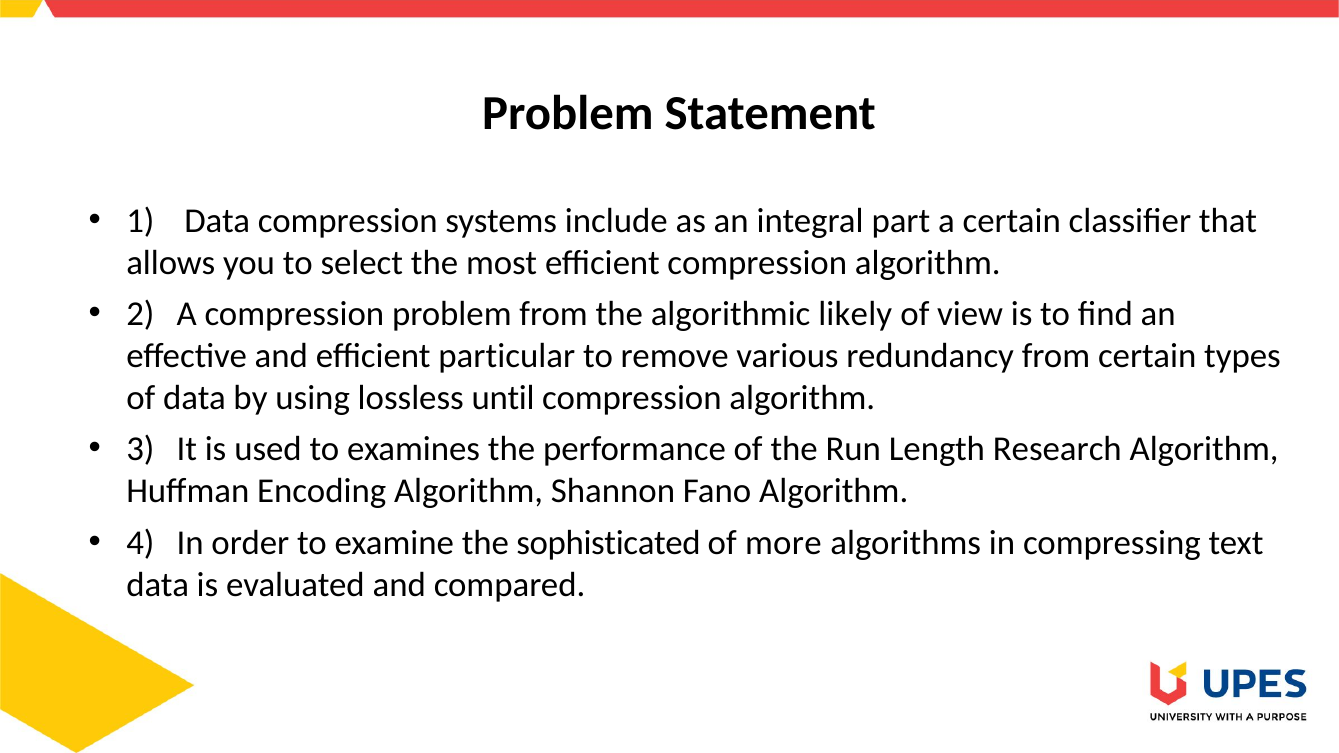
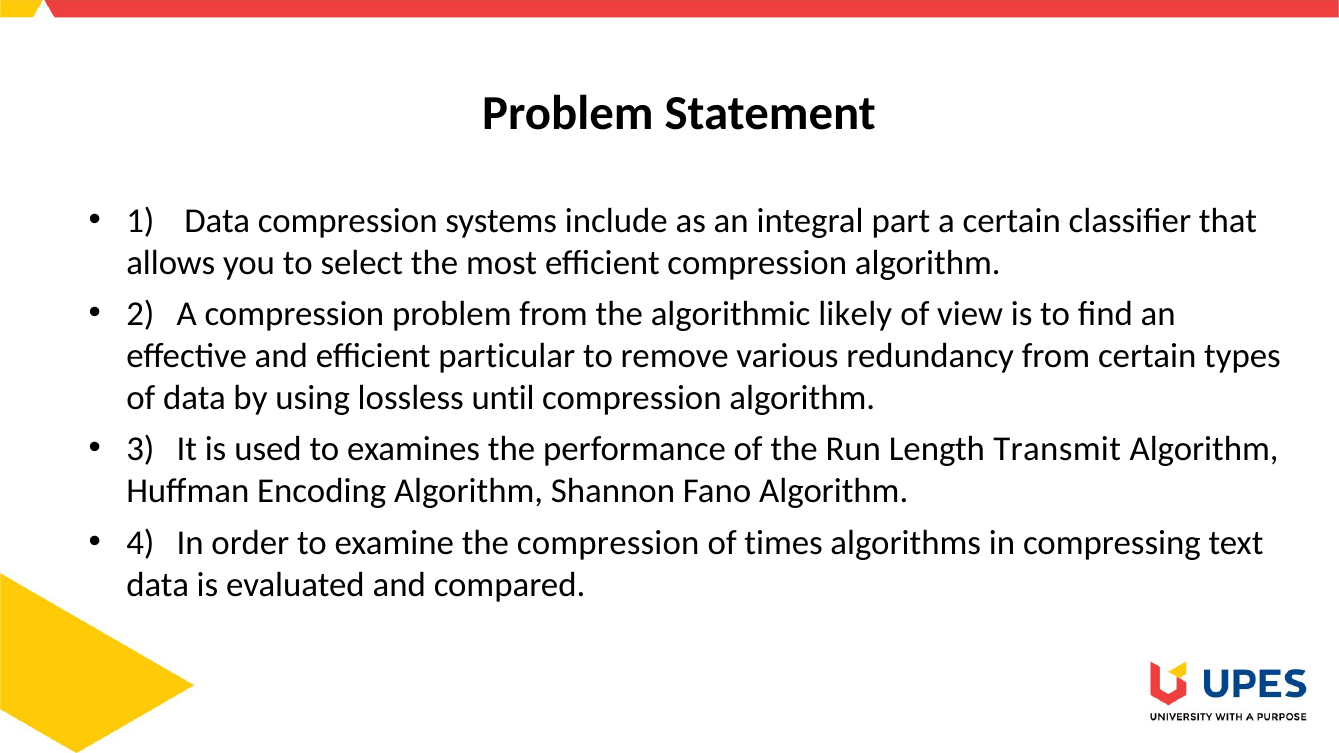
Research: Research -> Transmit
the sophisticated: sophisticated -> compression
more: more -> times
